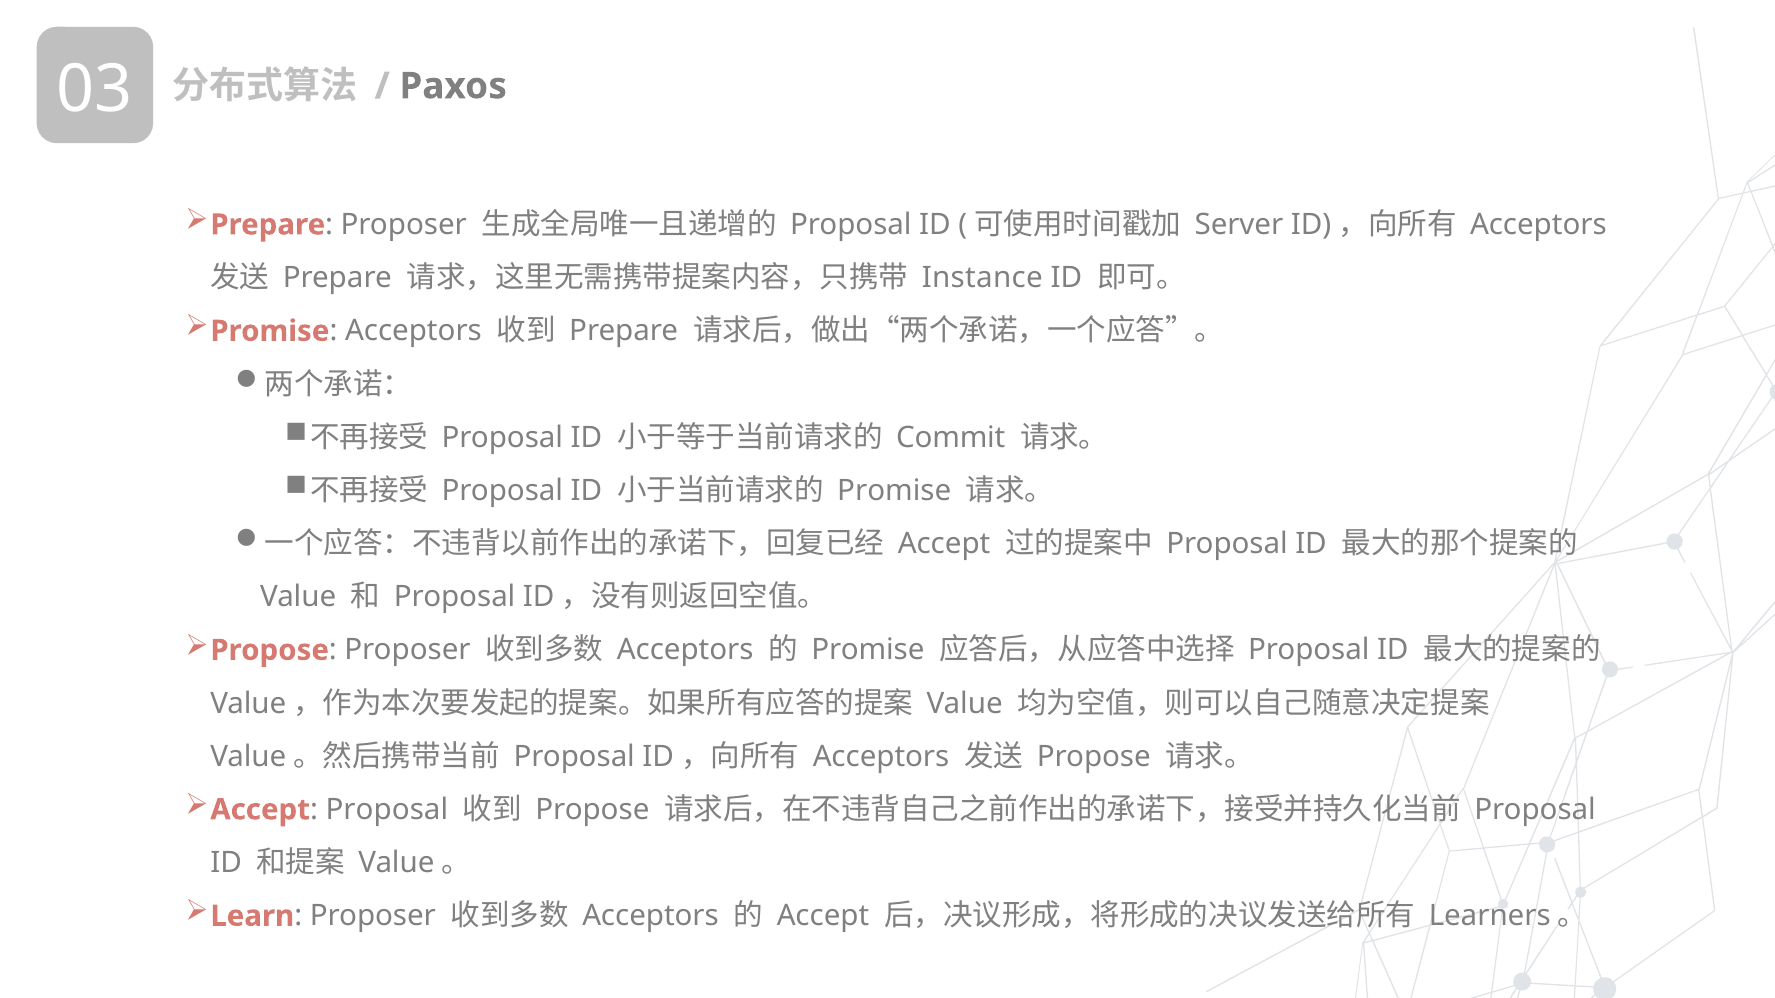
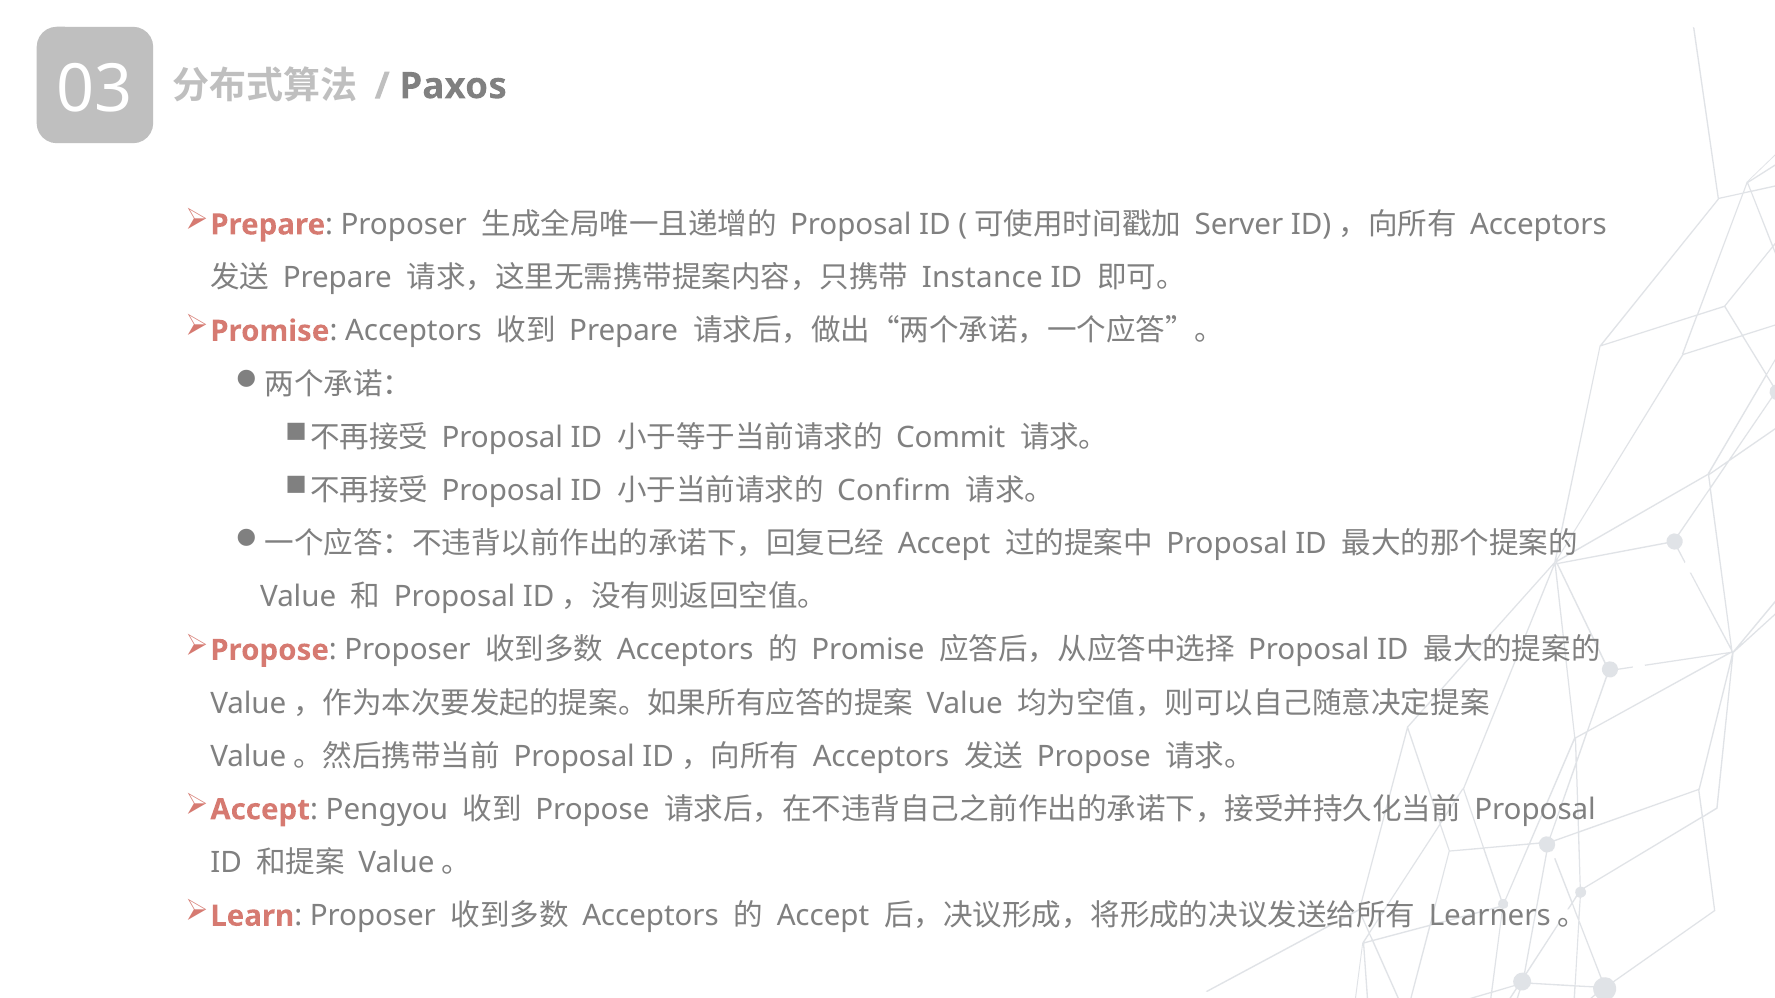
Promise at (894, 491): Promise -> Confirm
Accept Proposal: Proposal -> Pengyou
